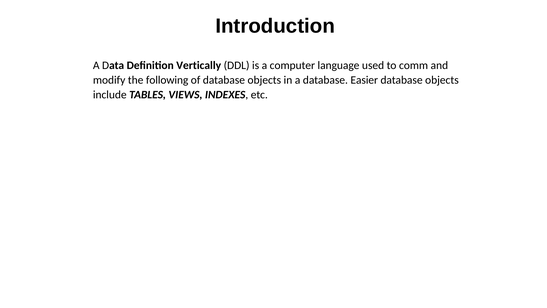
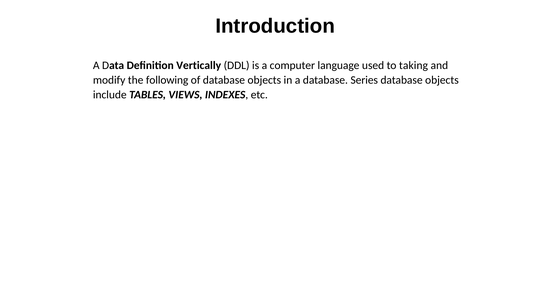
comm: comm -> taking
Easier: Easier -> Series
